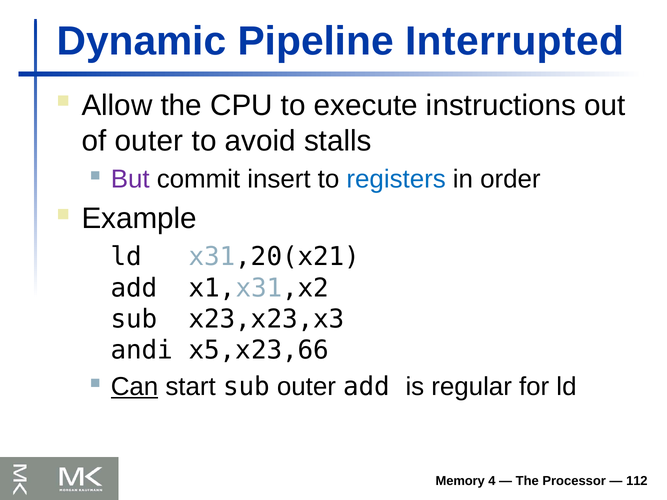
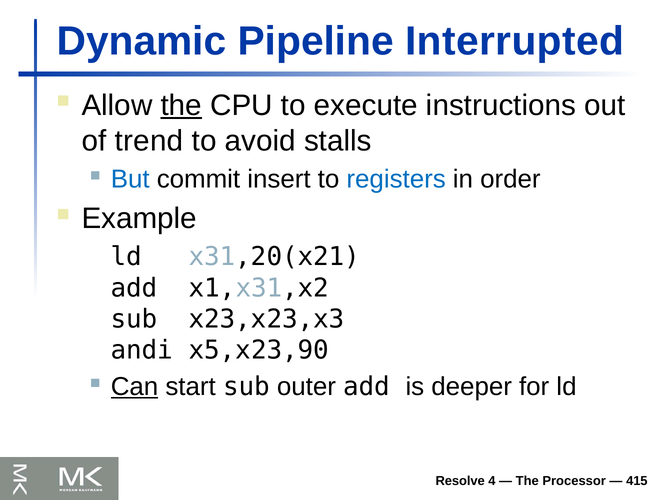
the at (181, 105) underline: none -> present
of outer: outer -> trend
But colour: purple -> blue
x5,x23,66: x5,x23,66 -> x5,x23,90
regular: regular -> deeper
Memory: Memory -> Resolve
112: 112 -> 415
